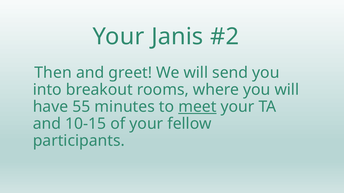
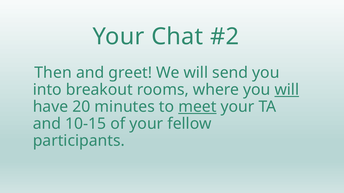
Janis: Janis -> Chat
will at (287, 90) underline: none -> present
55: 55 -> 20
